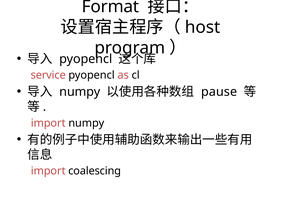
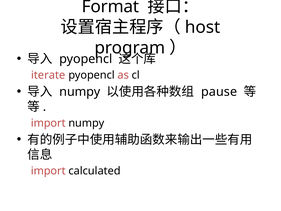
service: service -> iterate
coalescing: coalescing -> calculated
